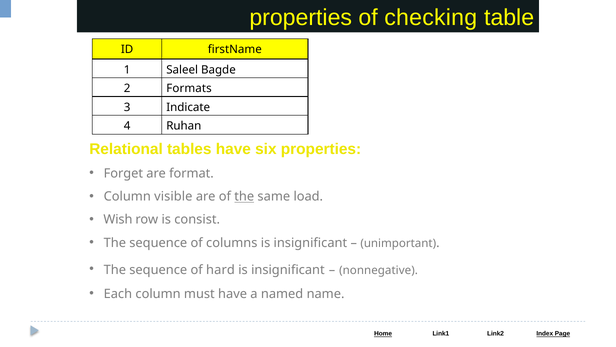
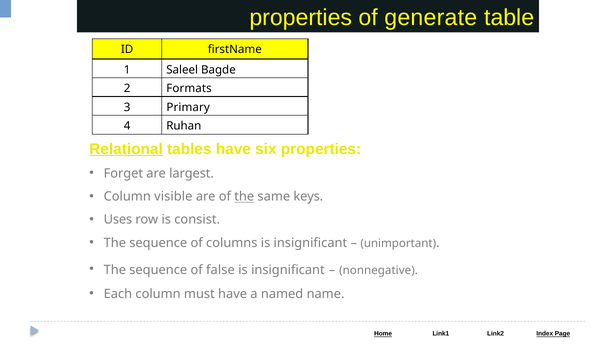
checking: checking -> generate
Indicate: Indicate -> Primary
Relational underline: none -> present
format: format -> largest
load: load -> keys
Wish: Wish -> Uses
hard: hard -> false
